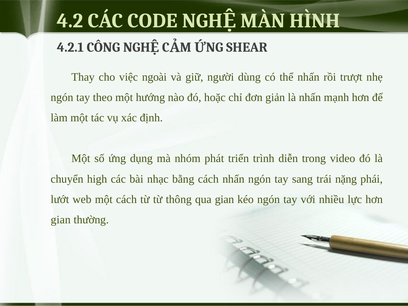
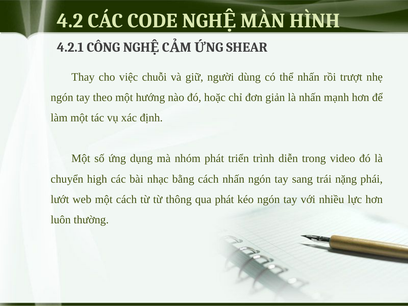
ngoài: ngoài -> chuỗi
qua gian: gian -> phát
gian at (61, 220): gian -> luôn
